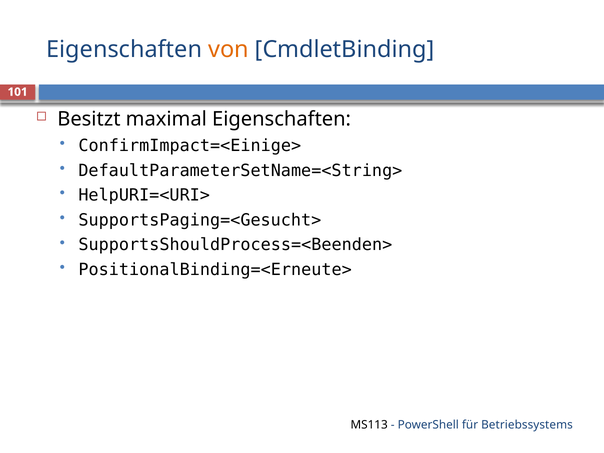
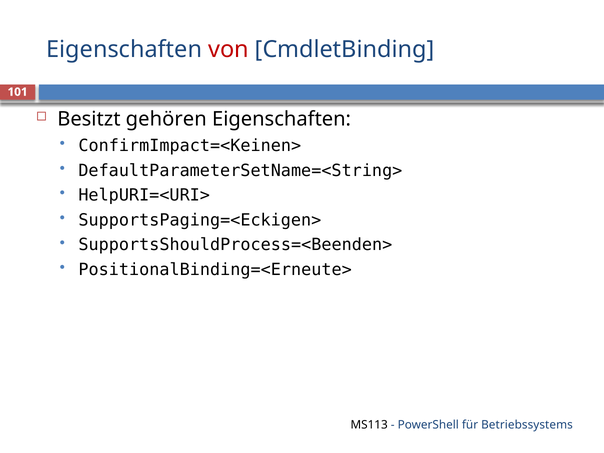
von colour: orange -> red
maximal: maximal -> gehören
ConfirmImpact=<Einige>: ConfirmImpact=<Einige> -> ConfirmImpact=<Keinen>
SupportsPaging=<Gesucht>: SupportsPaging=<Gesucht> -> SupportsPaging=<Eckigen>
